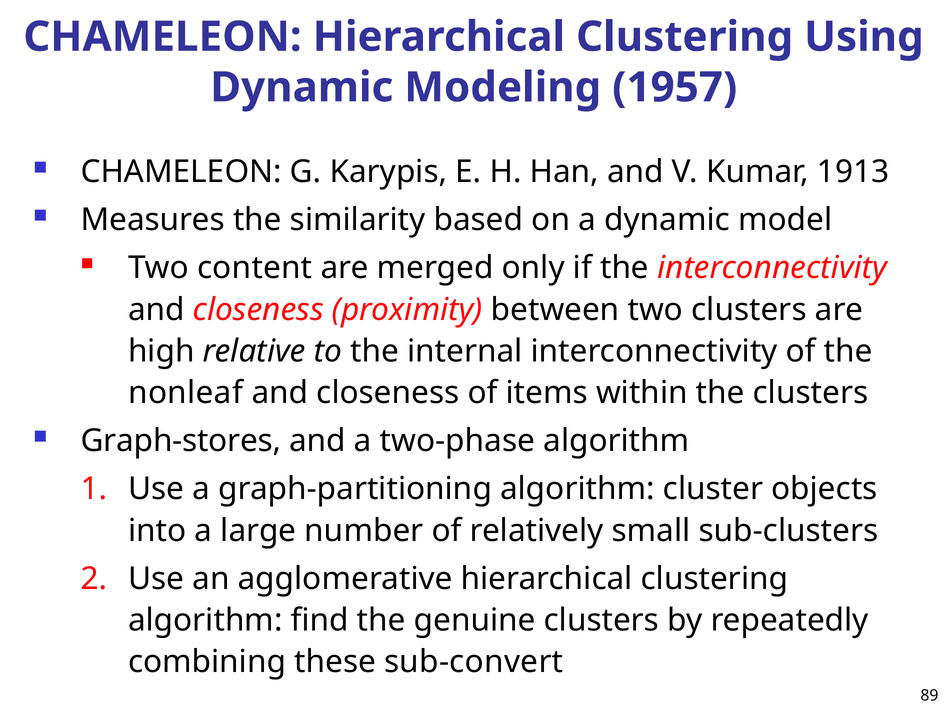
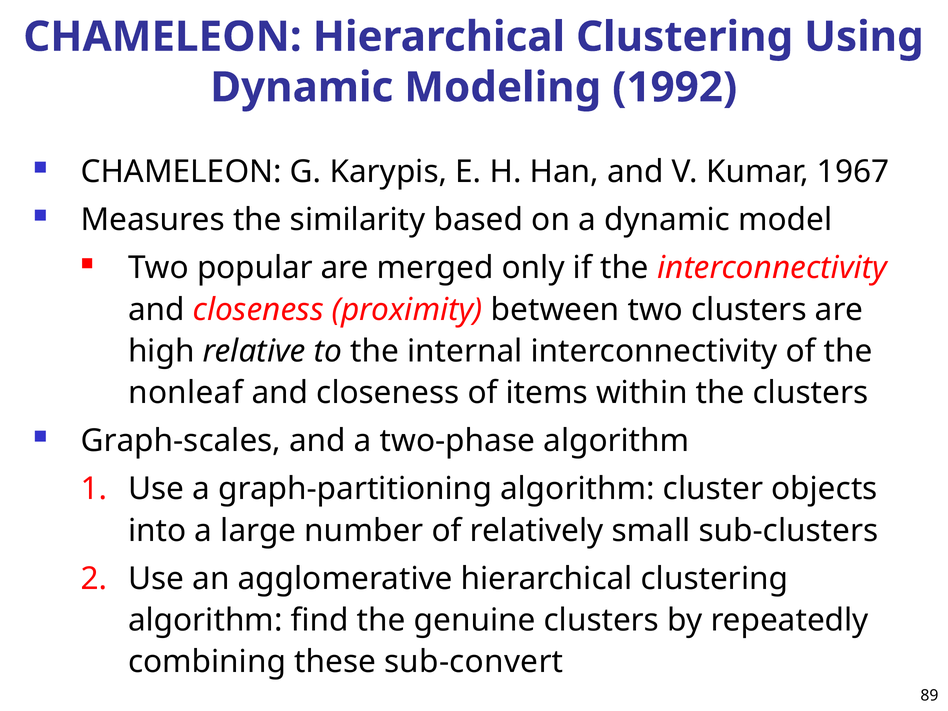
1957: 1957 -> 1992
1913: 1913 -> 1967
content: content -> popular
Graph-stores: Graph-stores -> Graph-scales
